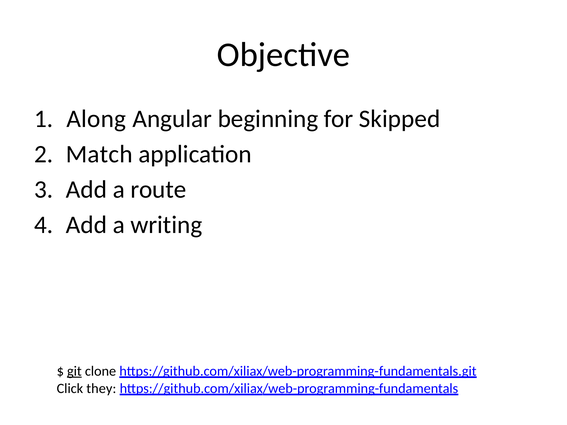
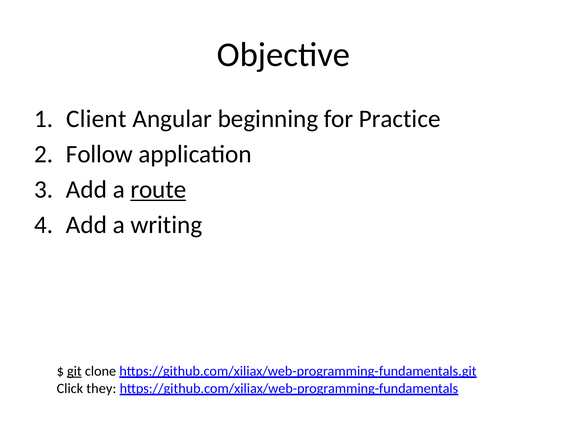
Along: Along -> Client
Skipped: Skipped -> Practice
Match: Match -> Follow
route underline: none -> present
